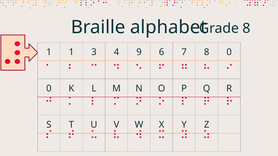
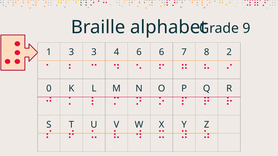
Grade 8: 8 -> 9
1 1: 1 -> 3
4 9: 9 -> 6
8 0: 0 -> 2
